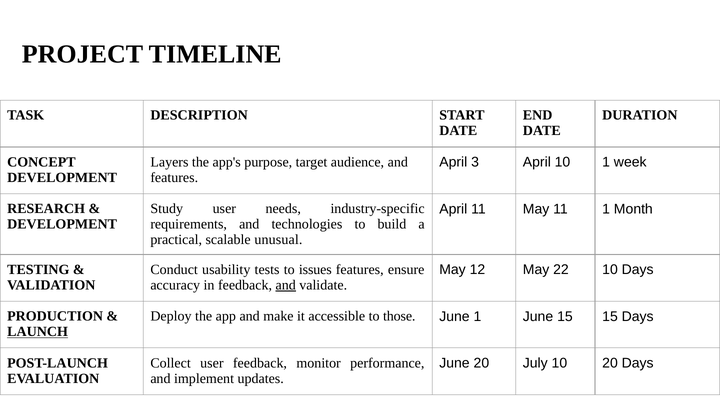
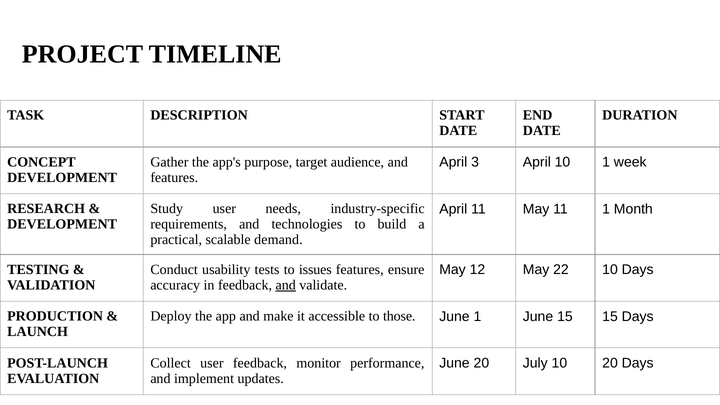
Layers: Layers -> Gather
unusual: unusual -> demand
LAUNCH underline: present -> none
